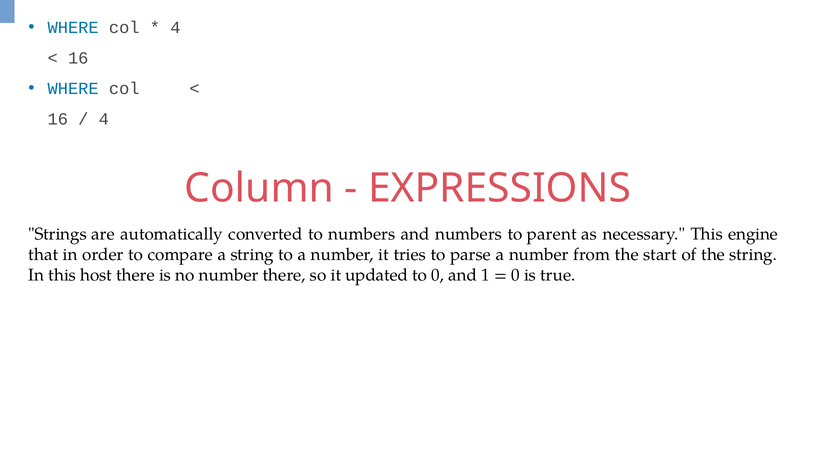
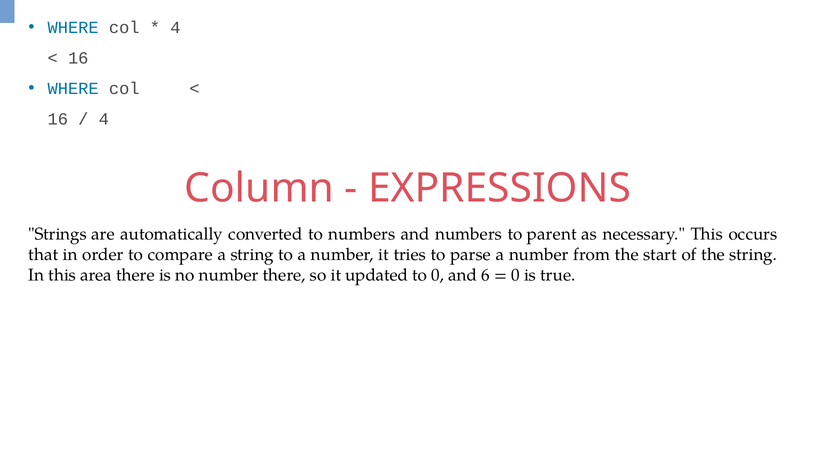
engine: engine -> occurs
host: host -> area
1: 1 -> 6
